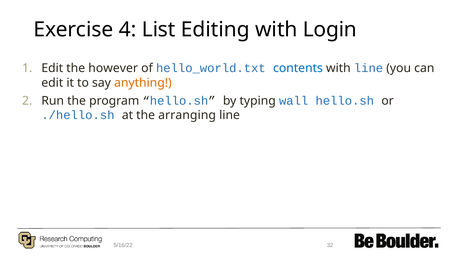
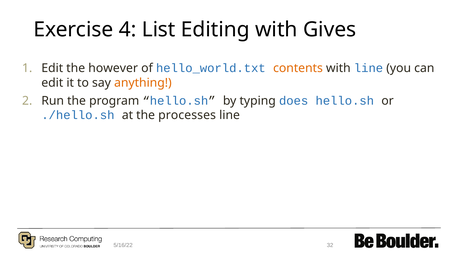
Login: Login -> Gives
contents colour: blue -> orange
wall: wall -> does
arranging: arranging -> processes
